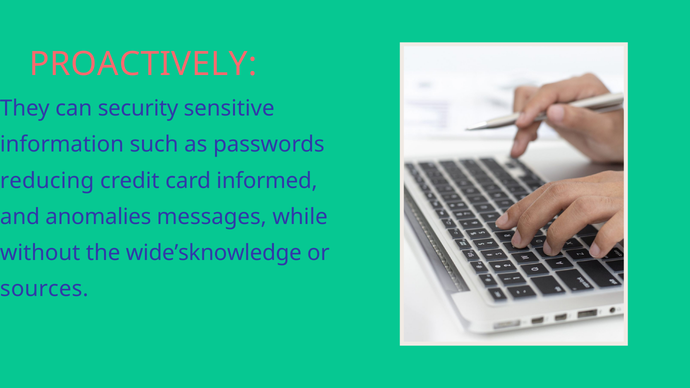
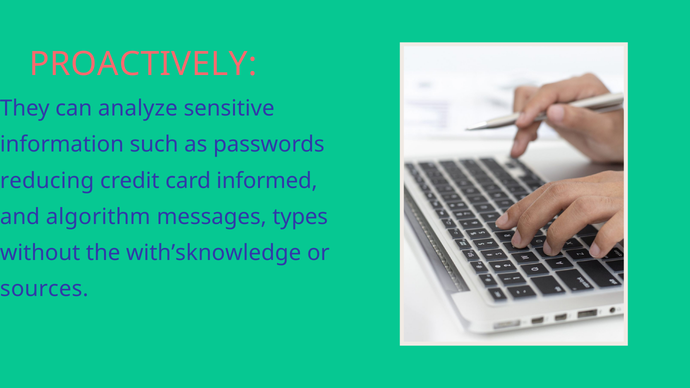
security: security -> analyze
anomalies: anomalies -> algorithm
while: while -> types
wide’sknowledge: wide’sknowledge -> with’sknowledge
